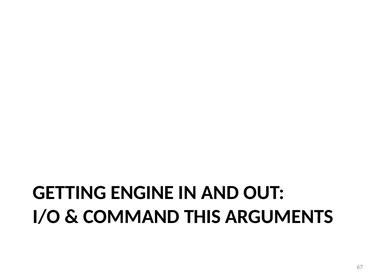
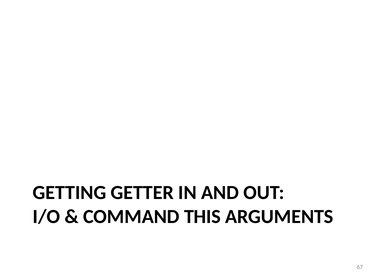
ENGINE: ENGINE -> GETTER
